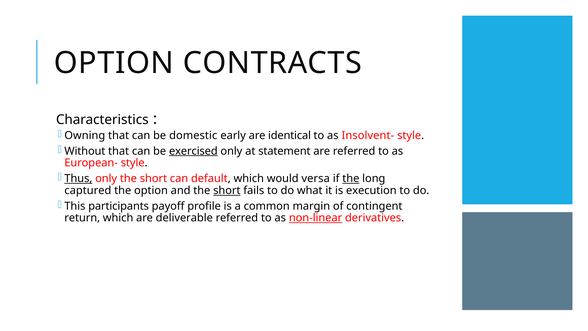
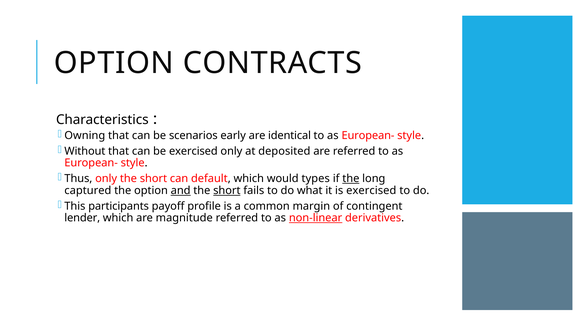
domestic: domestic -> scenarios
Insolvent- at (368, 135): Insolvent- -> European-
exercised at (193, 151) underline: present -> none
statement: statement -> deposited
Thus underline: present -> none
versa: versa -> types
and underline: none -> present
is execution: execution -> exercised
return: return -> lender
deliverable: deliverable -> magnitude
